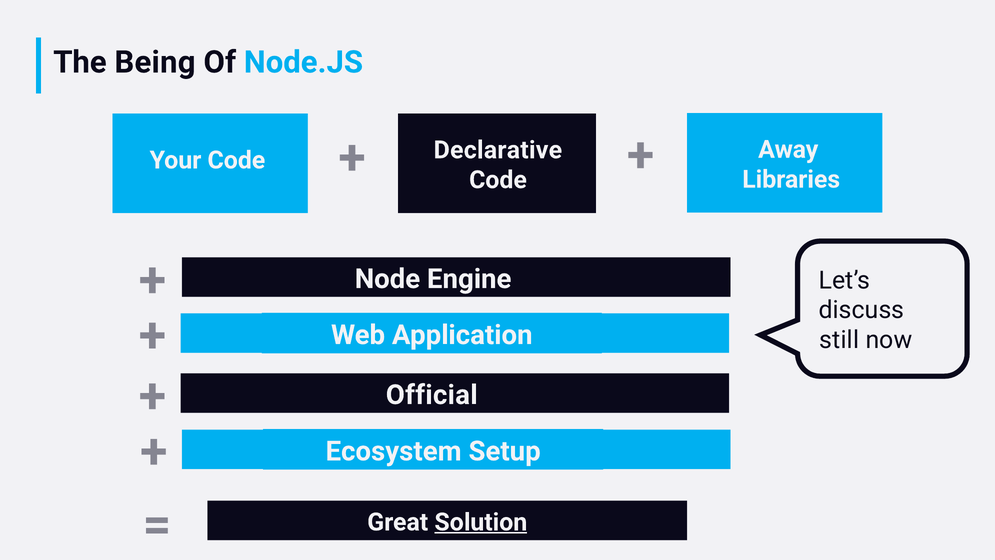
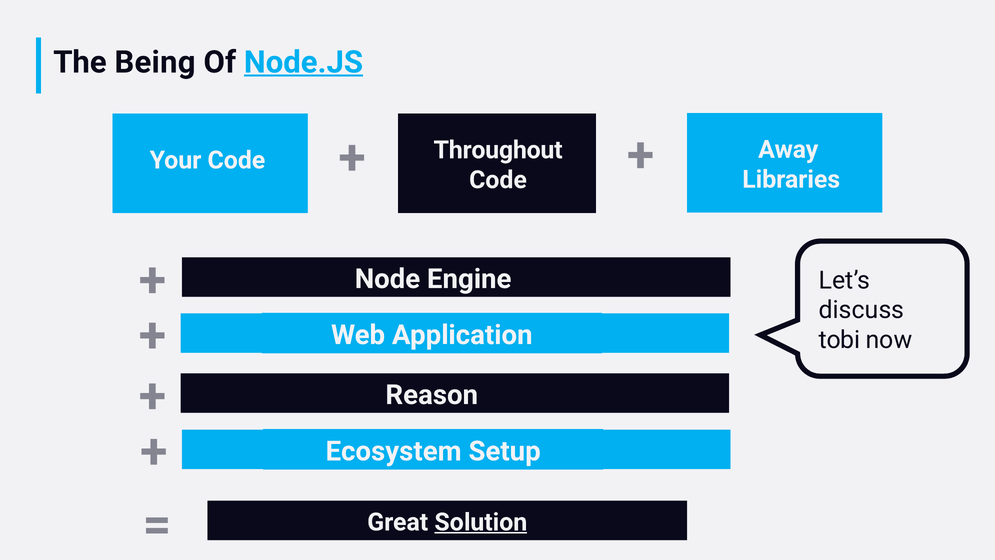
Node.JS underline: none -> present
Declarative: Declarative -> Throughout
still: still -> tobi
Official: Official -> Reason
